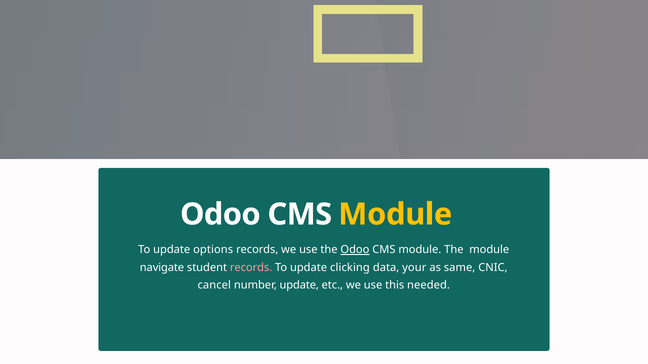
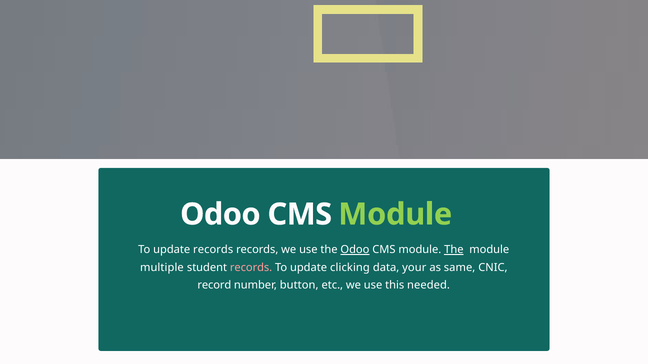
Module at (395, 215) colour: yellow -> light green
update options: options -> records
The at (454, 250) underline: none -> present
navigate: navigate -> multiple
cancel: cancel -> record
number update: update -> button
